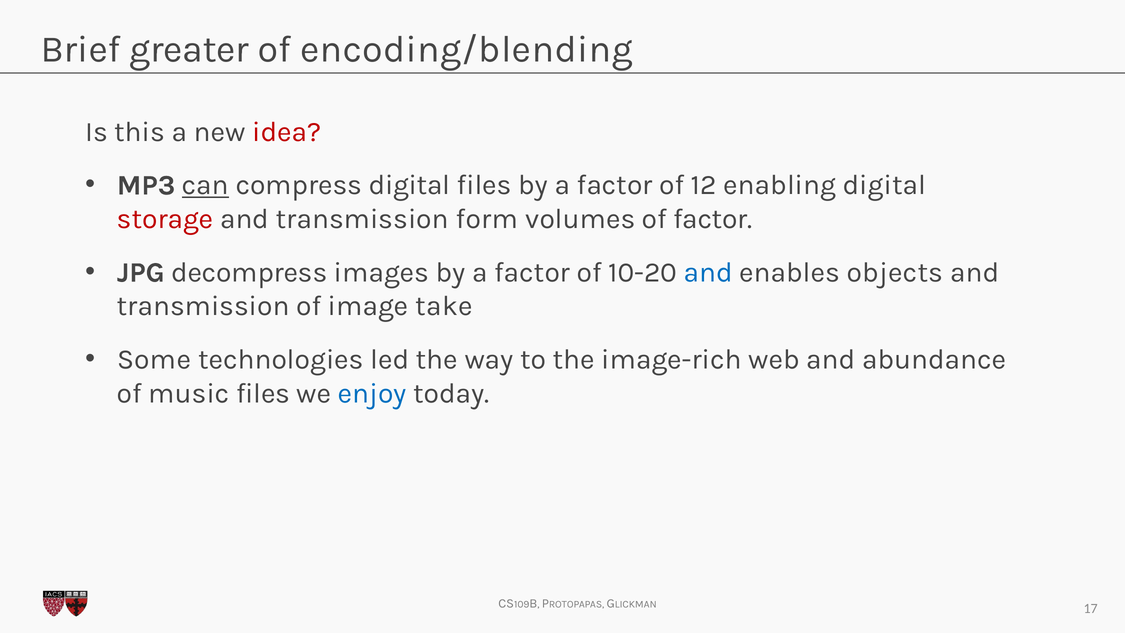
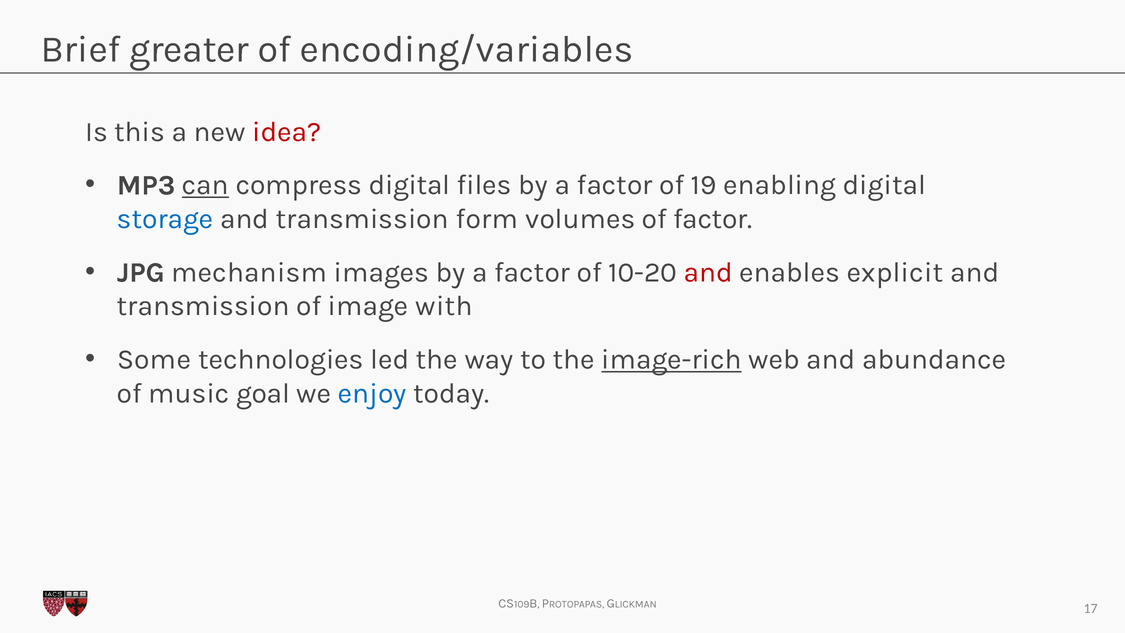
encoding/blending: encoding/blending -> encoding/variables
12: 12 -> 19
storage colour: red -> blue
decompress: decompress -> mechanism
and at (708, 272) colour: blue -> red
objects: objects -> explicit
take: take -> with
image-rich underline: none -> present
music files: files -> goal
